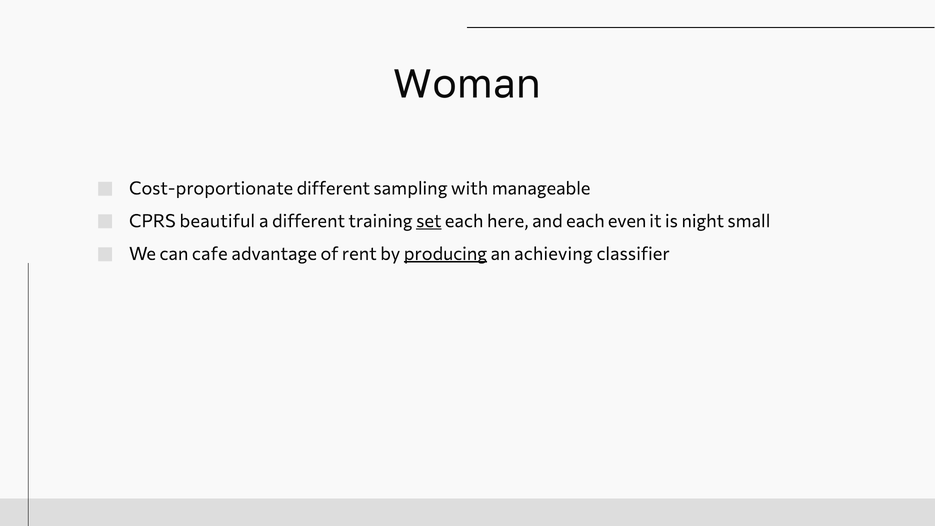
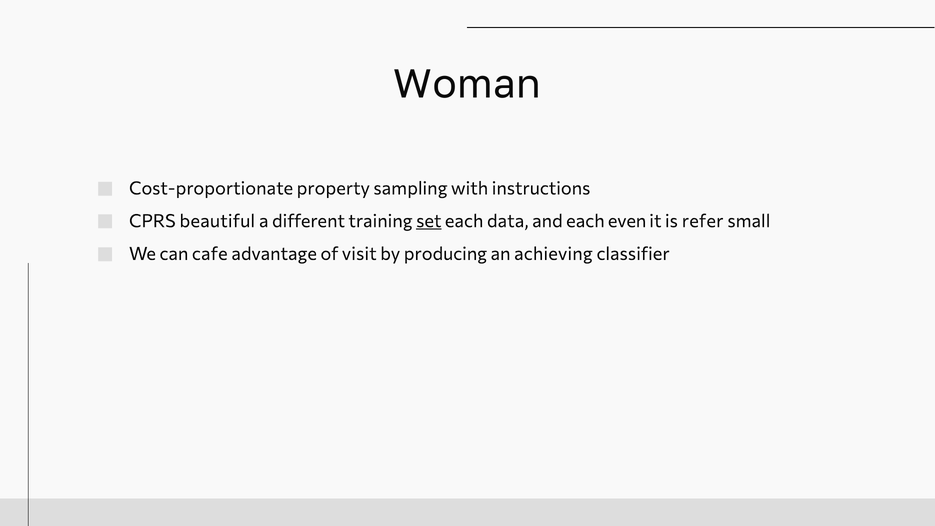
Cost-proportionate different: different -> property
manageable: manageable -> instructions
here: here -> data
night: night -> refer
rent: rent -> visit
producing underline: present -> none
